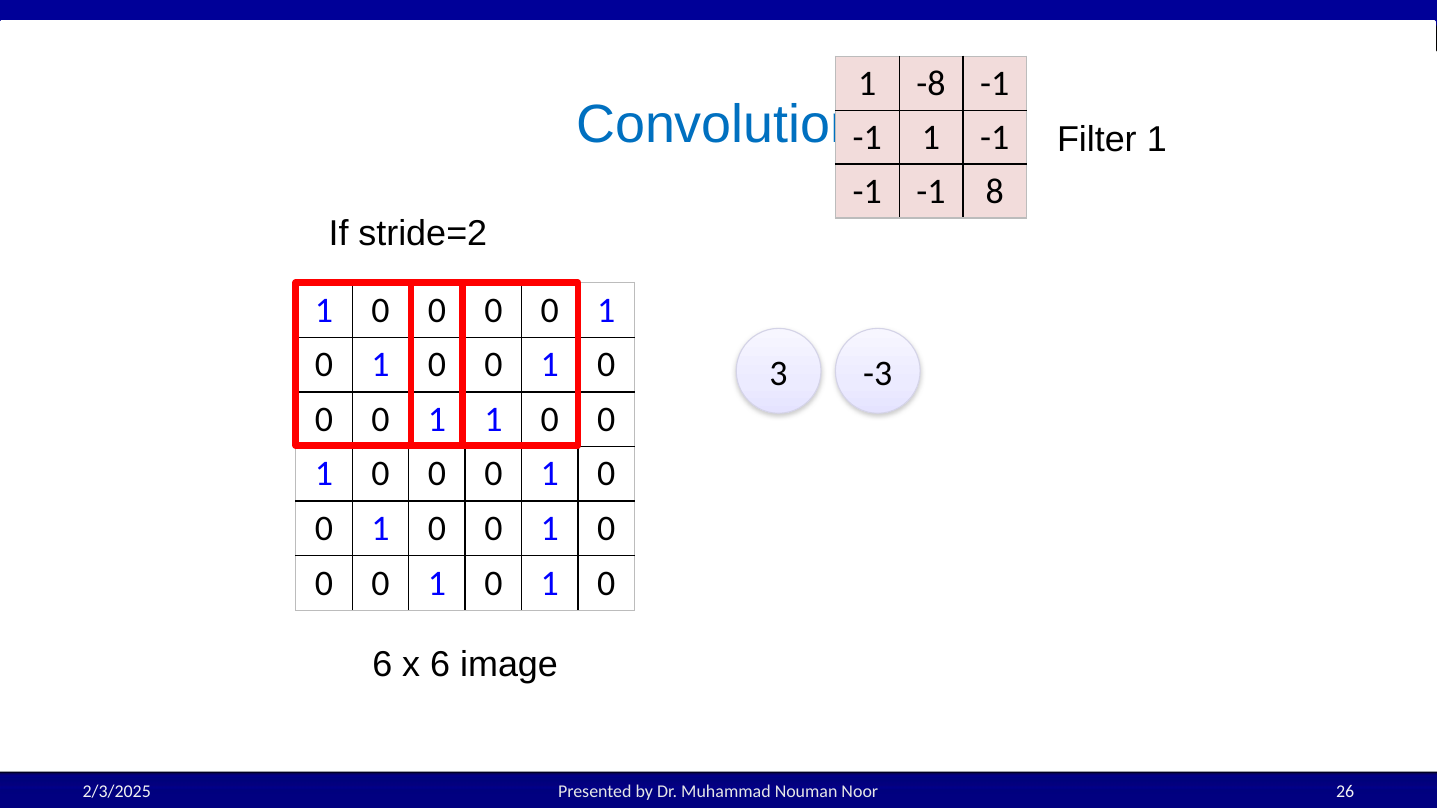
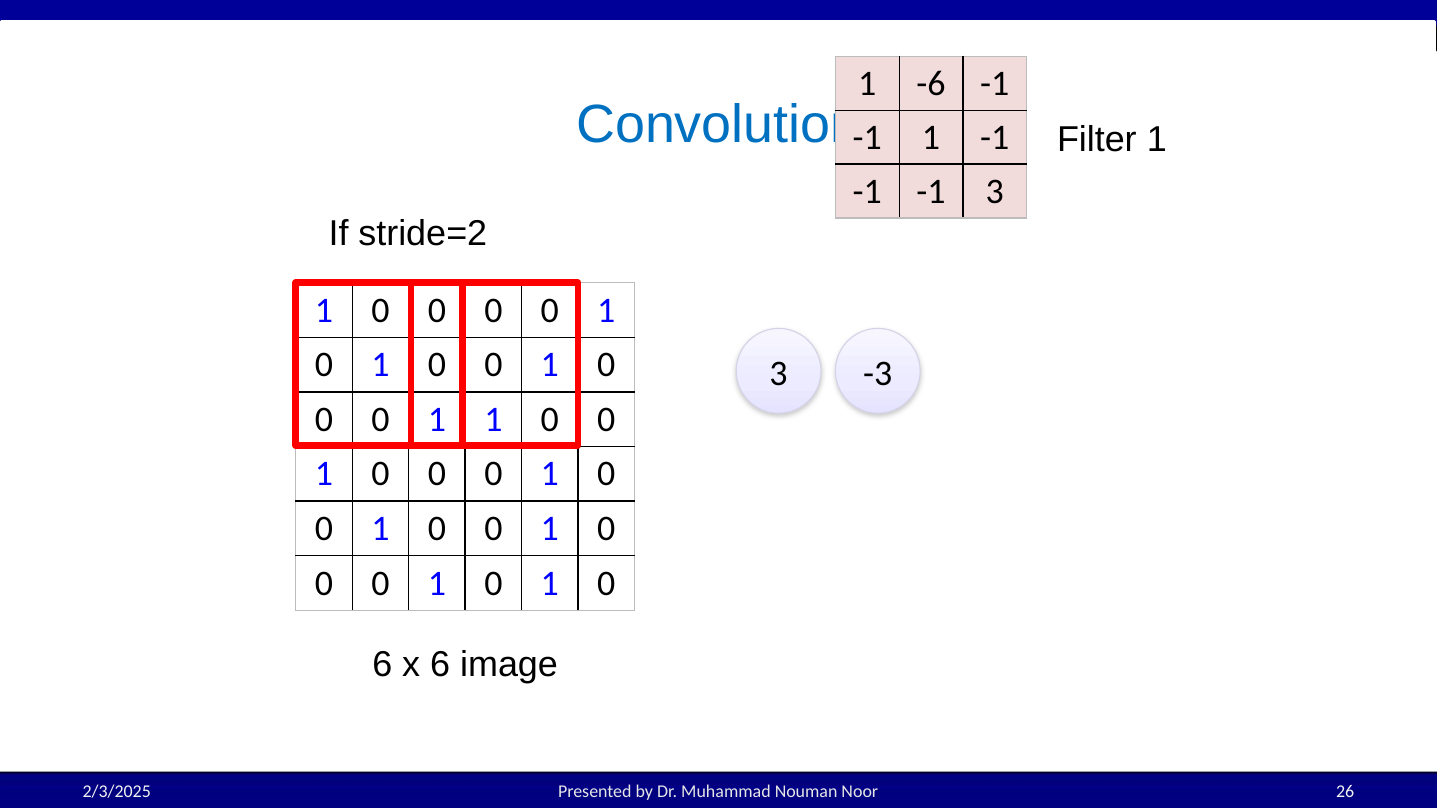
-8: -8 -> -6
-1 8: 8 -> 3
